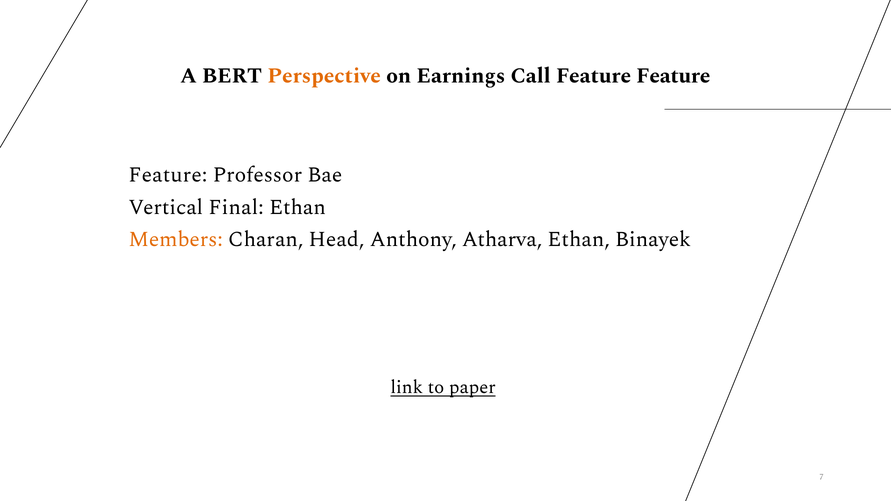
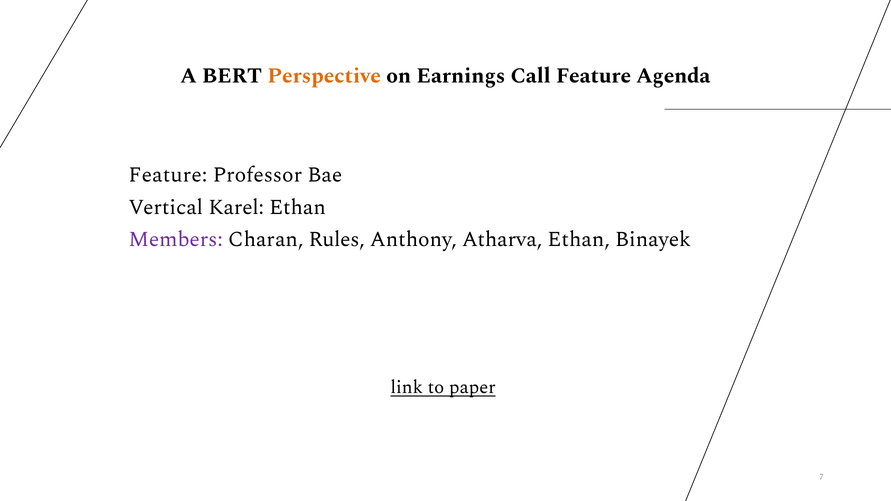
Feature Feature: Feature -> Agenda
Final: Final -> Karel
Members colour: orange -> purple
Head: Head -> Rules
